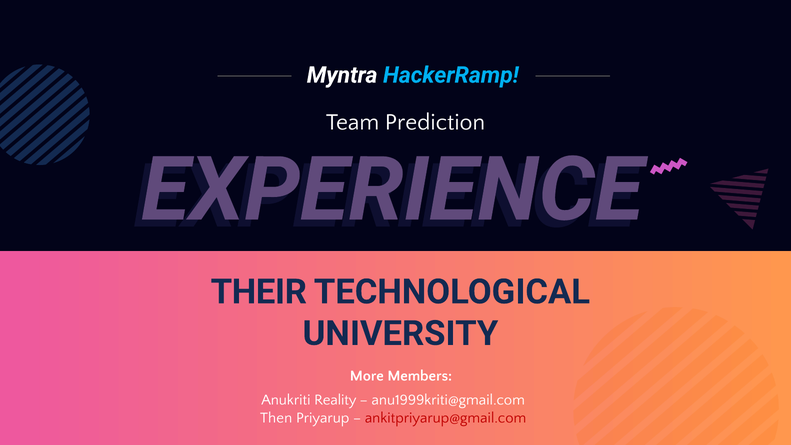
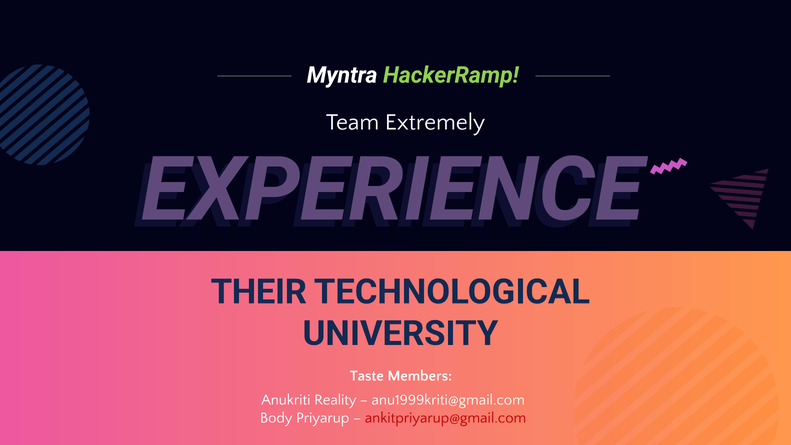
HackerRamp colour: light blue -> light green
Prediction: Prediction -> Extremely
More: More -> Taste
Then: Then -> Body
